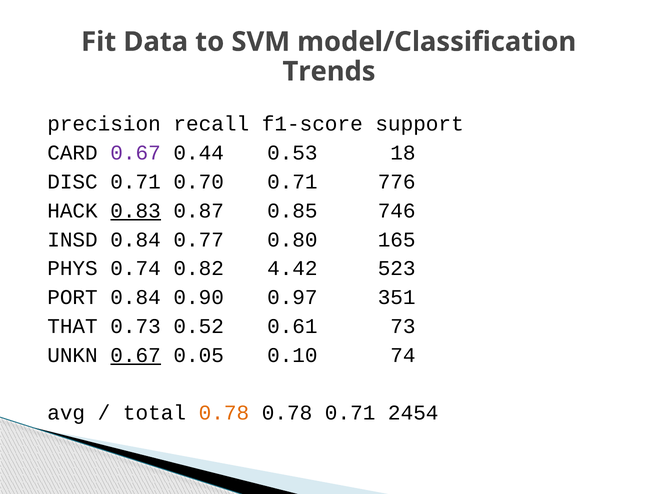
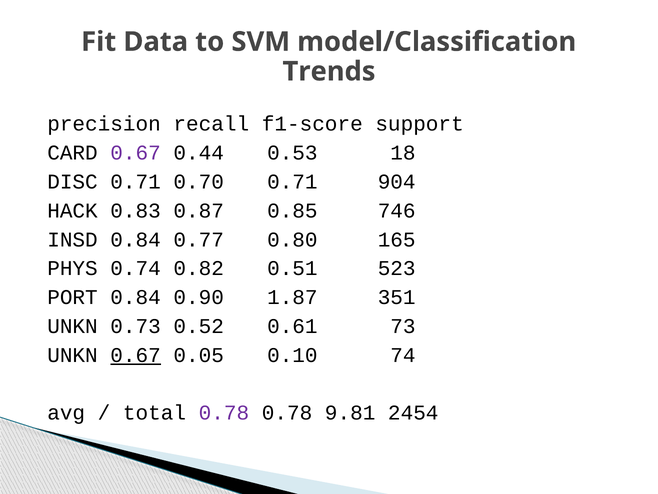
776: 776 -> 904
0.83 underline: present -> none
4.42: 4.42 -> 0.51
0.97: 0.97 -> 1.87
THAT at (72, 326): THAT -> UNKN
0.78 at (224, 413) colour: orange -> purple
0.78 0.71: 0.71 -> 9.81
